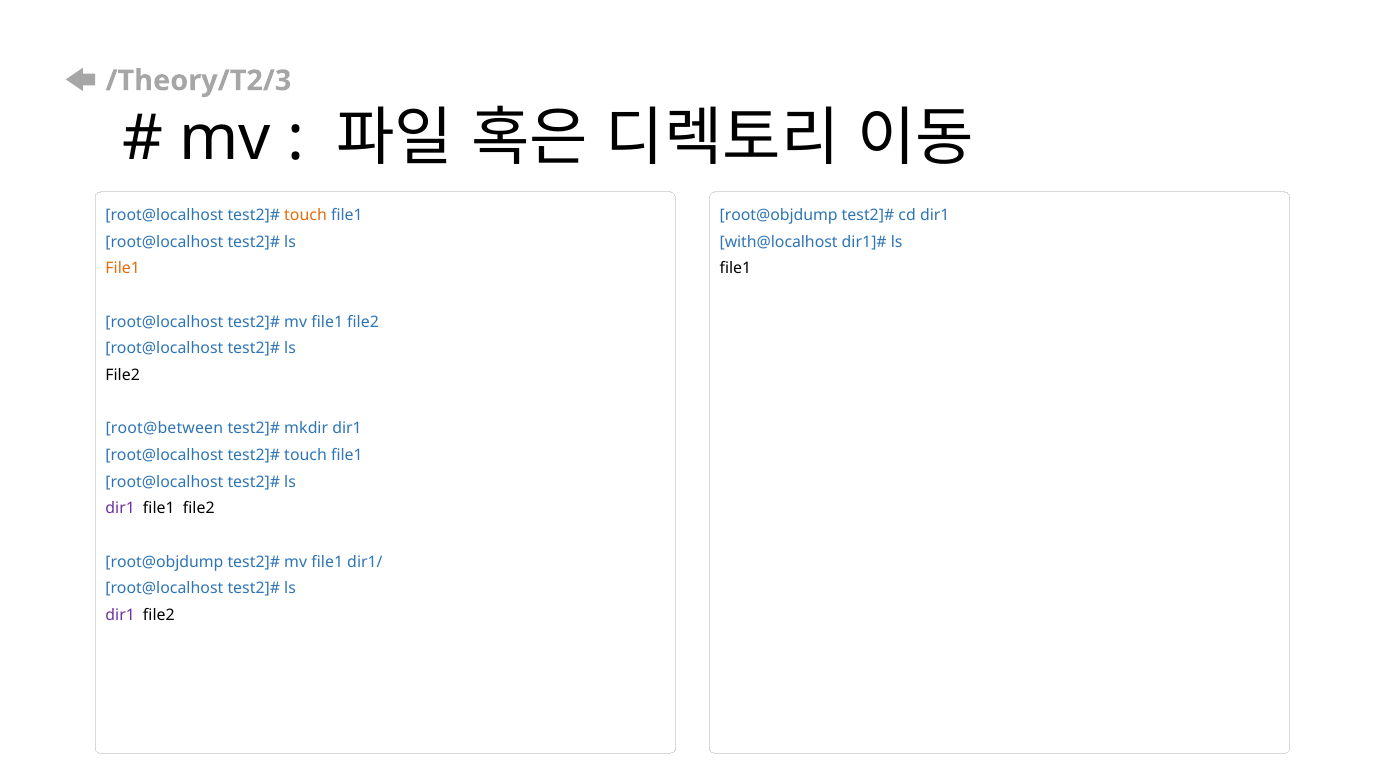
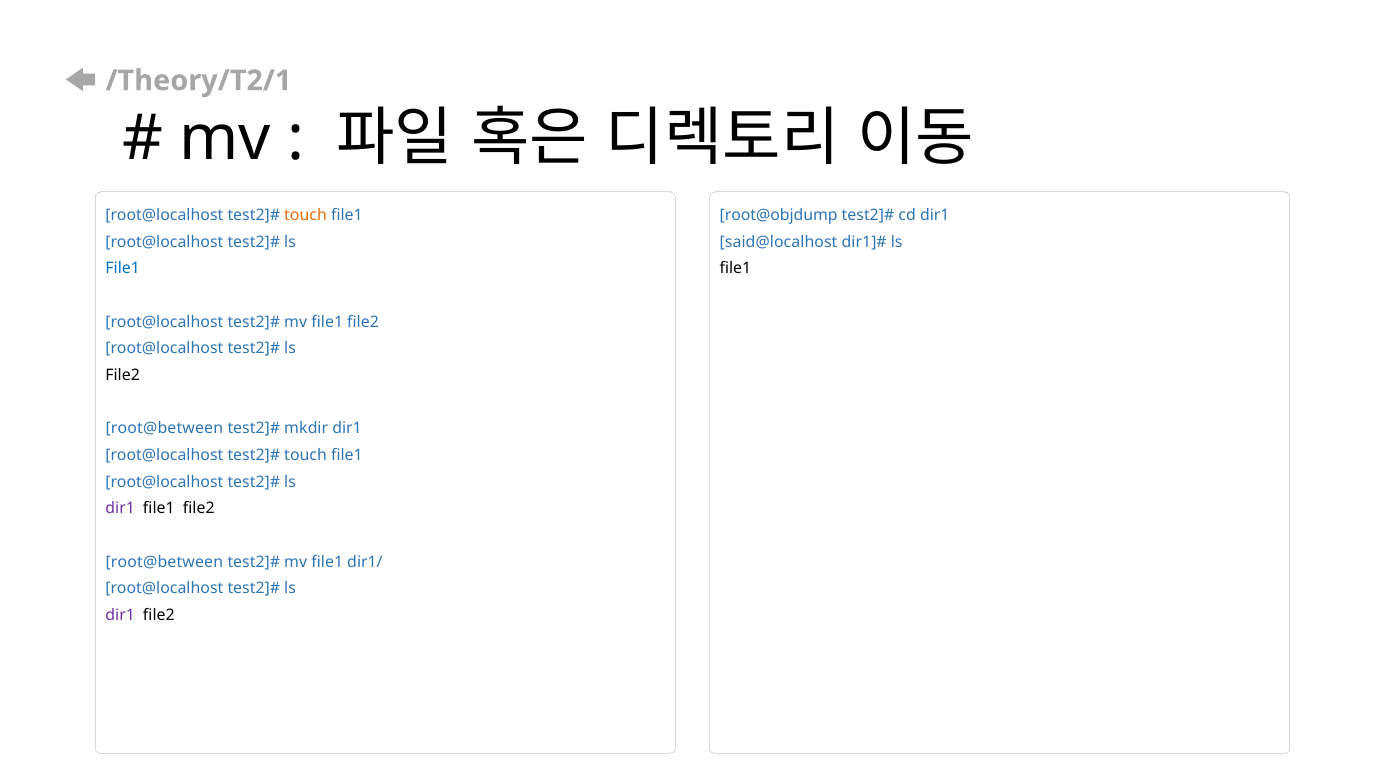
/Theory/T2/3: /Theory/T2/3 -> /Theory/T2/1
with@localhost: with@localhost -> said@localhost
File1 at (123, 269) colour: orange -> blue
root@objdump at (164, 562): root@objdump -> root@between
